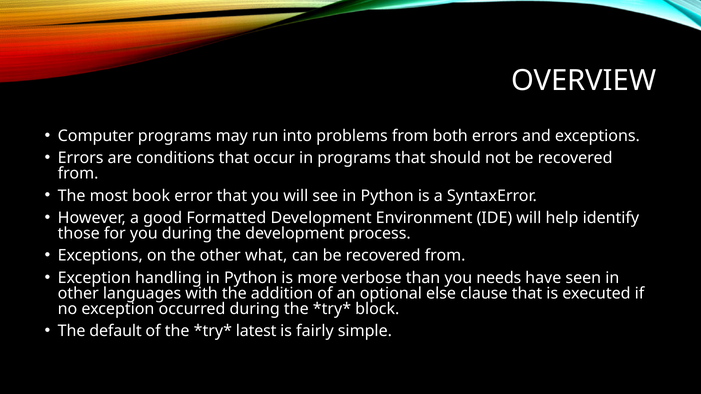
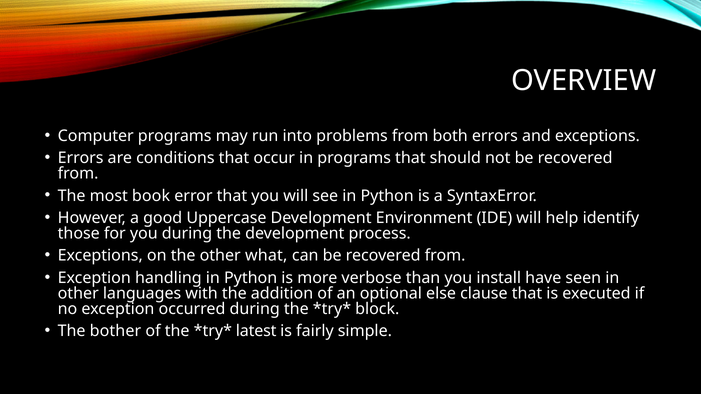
Formatted: Formatted -> Uppercase
needs: needs -> install
default: default -> bother
